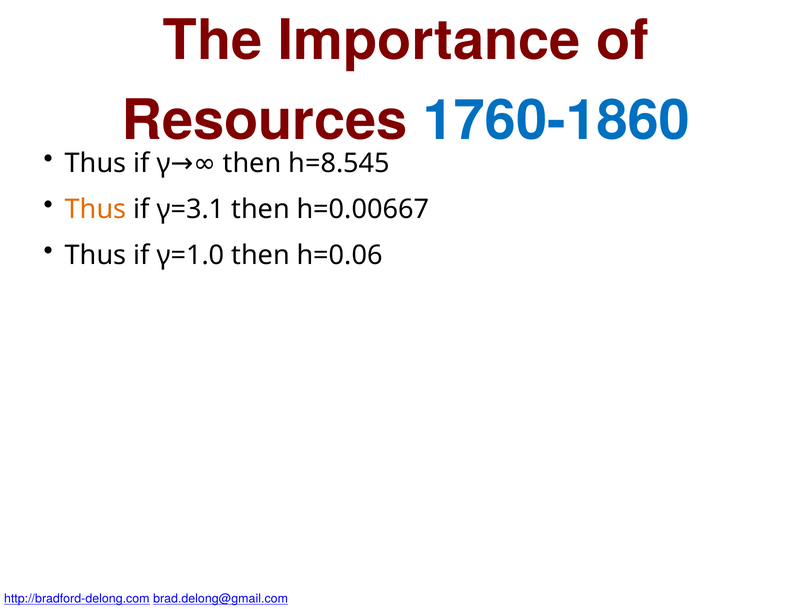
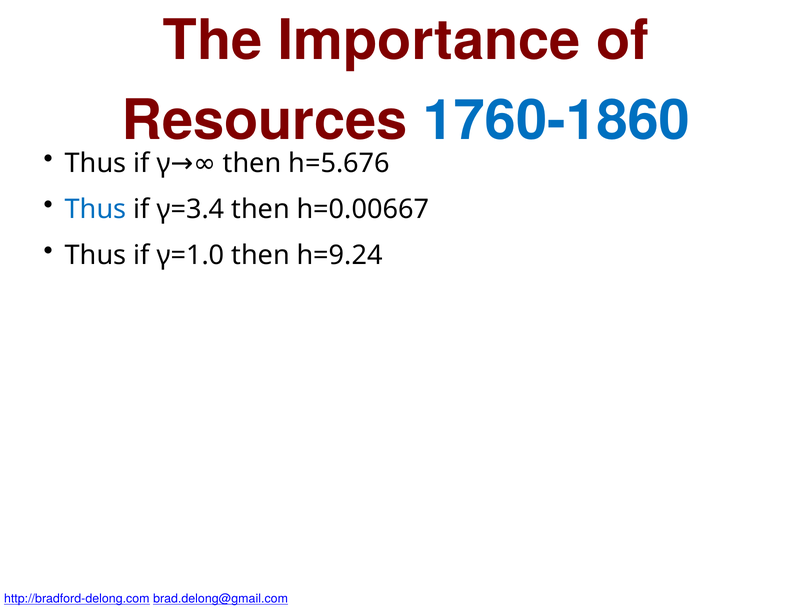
h=8.545: h=8.545 -> h=5.676
Thus at (96, 209) colour: orange -> blue
γ=3.1: γ=3.1 -> γ=3.4
h=0.06: h=0.06 -> h=9.24
